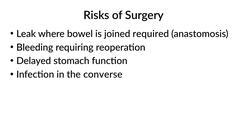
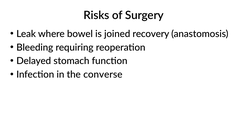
required: required -> recovery
